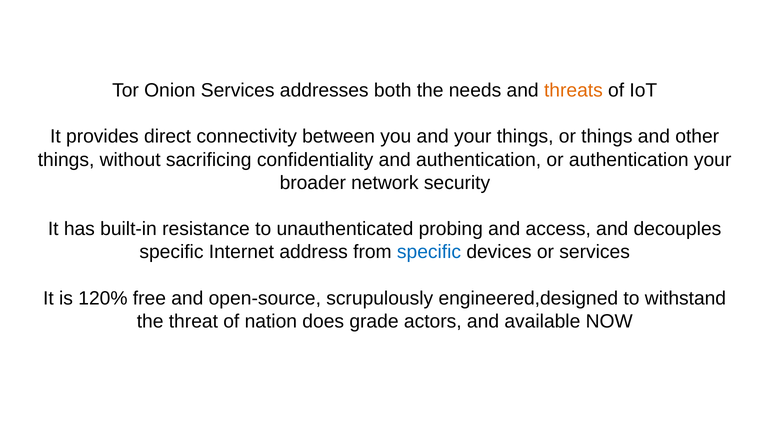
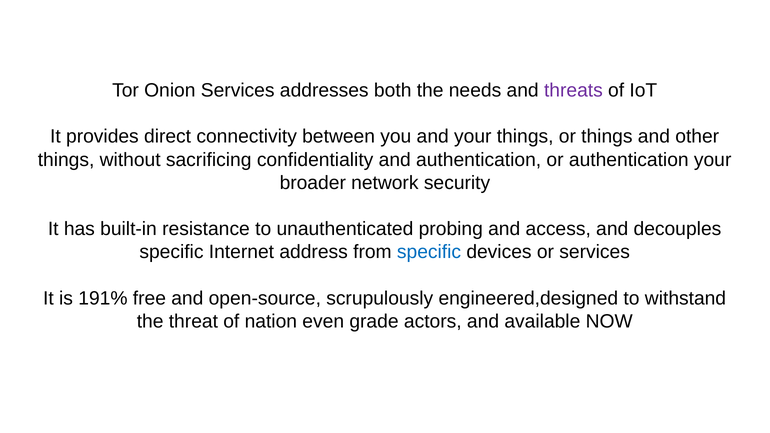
threats colour: orange -> purple
120%: 120% -> 191%
does: does -> even
